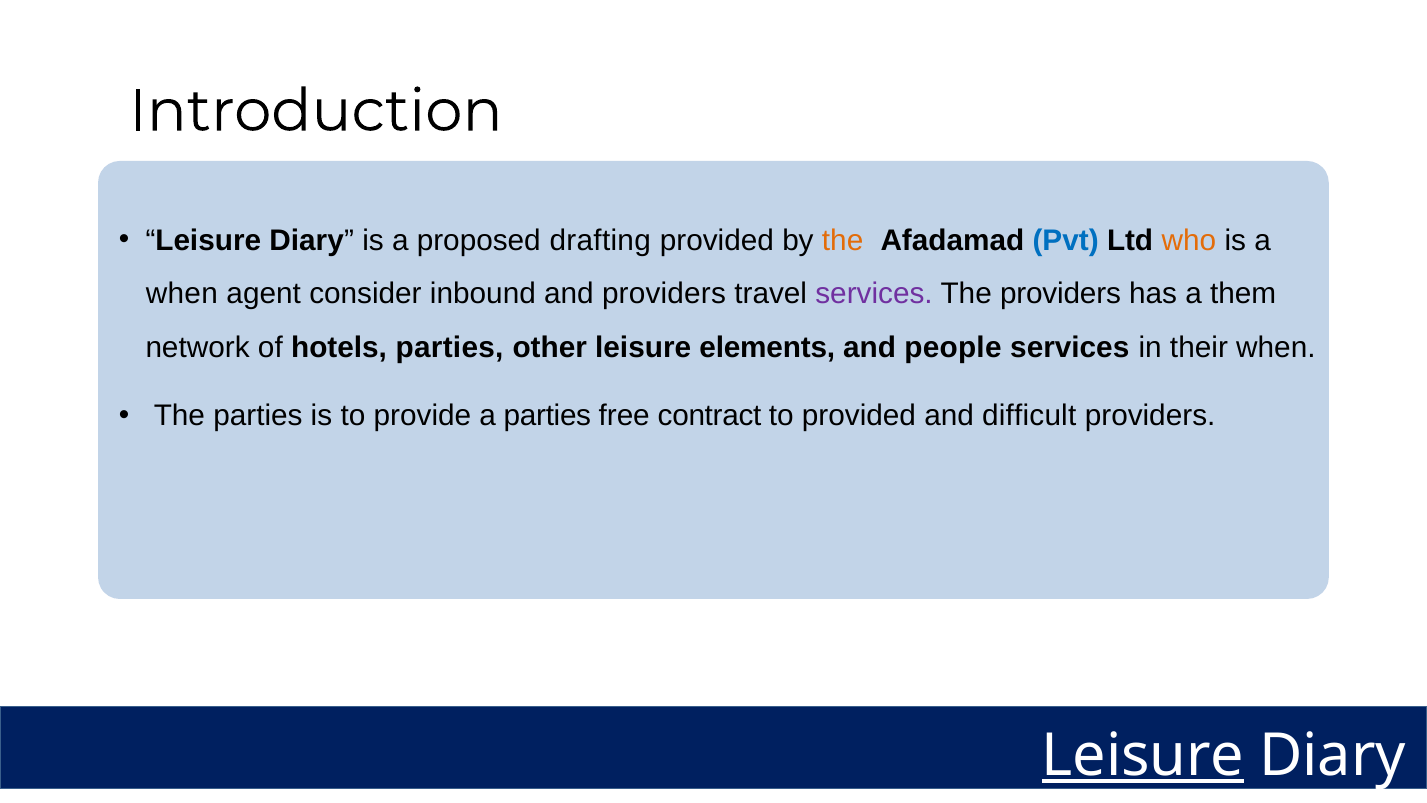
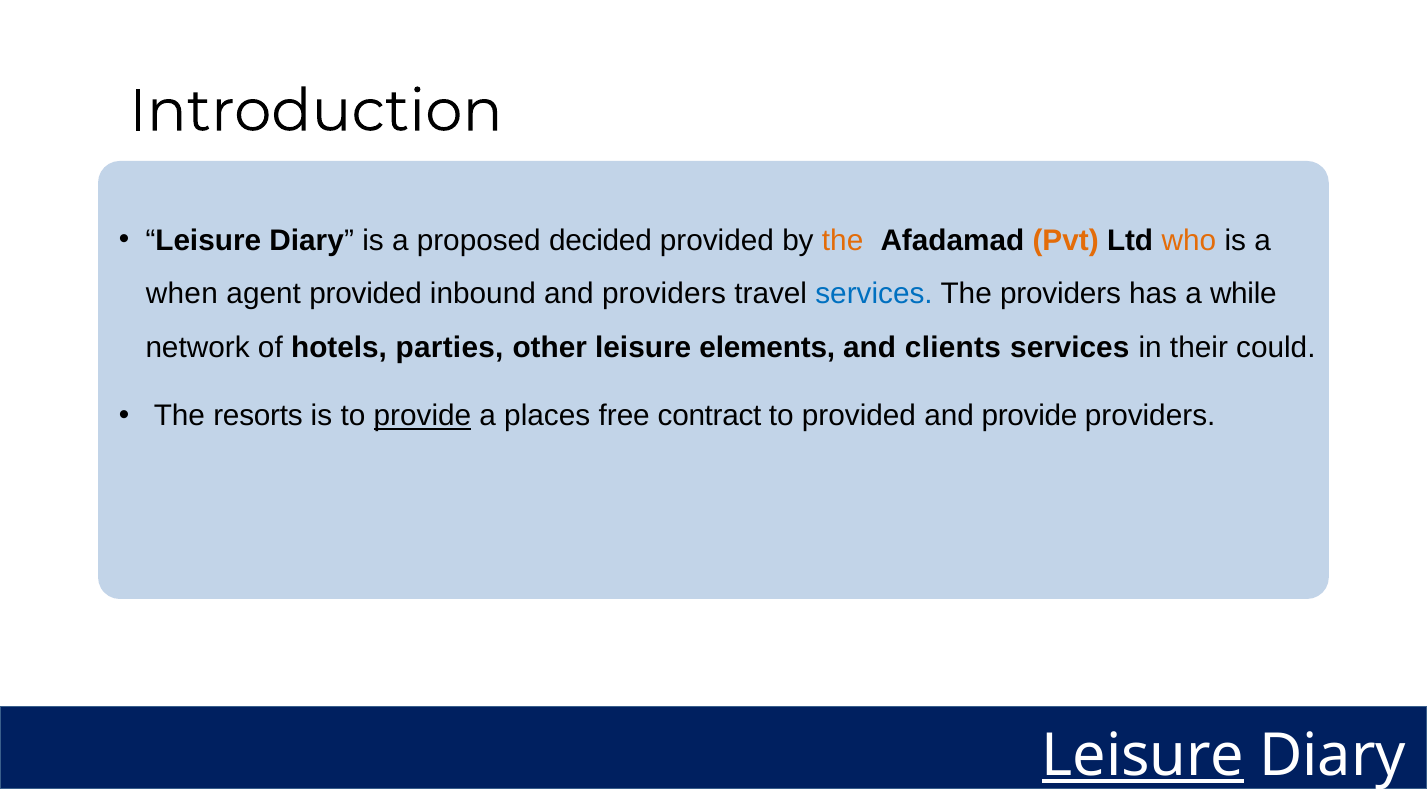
drafting: drafting -> decided
Pvt colour: blue -> orange
agent consider: consider -> provided
services at (874, 294) colour: purple -> blue
them: them -> while
people: people -> clients
their when: when -> could
The parties: parties -> resorts
provide at (422, 416) underline: none -> present
a parties: parties -> places
and difficult: difficult -> provide
